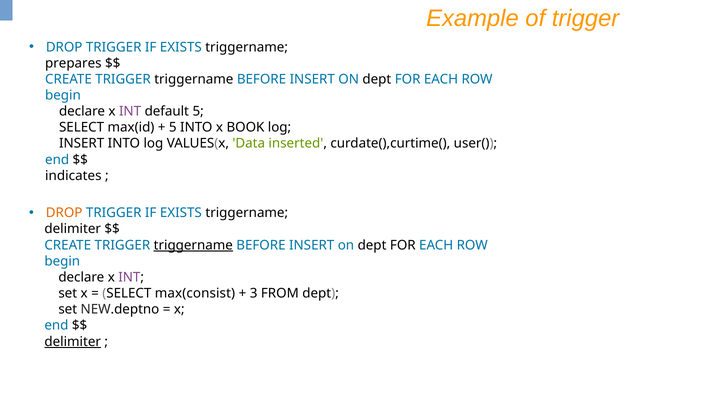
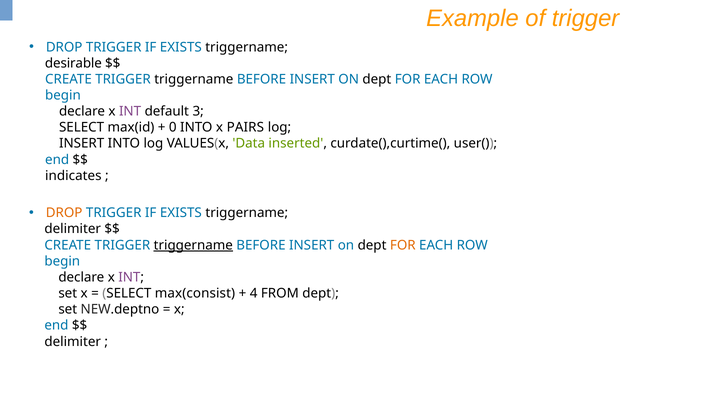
prepares: prepares -> desirable
default 5: 5 -> 3
5 at (173, 127): 5 -> 0
BOOK: BOOK -> PAIRS
FOR at (403, 245) colour: black -> orange
3: 3 -> 4
delimiter at (73, 341) underline: present -> none
